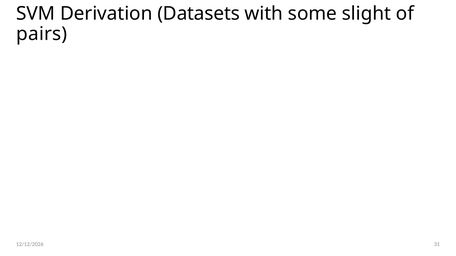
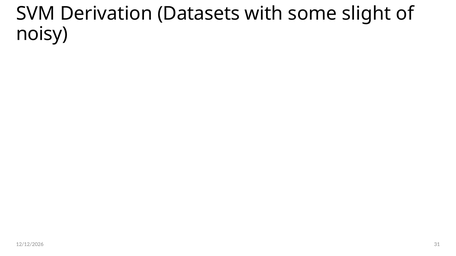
pairs: pairs -> noisy
